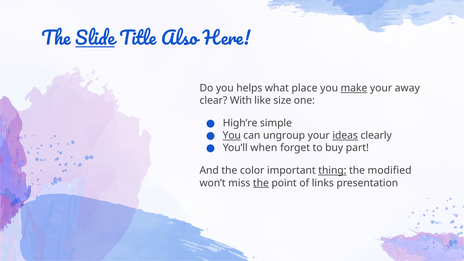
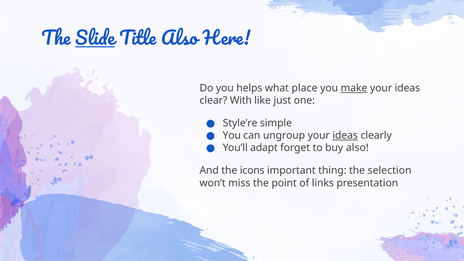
away at (407, 88): away -> ideas
size: size -> just
High’re: High’re -> Style’re
You at (232, 136) underline: present -> none
when: when -> adapt
buy part: part -> also
color: color -> icons
thing underline: present -> none
modified: modified -> selection
the at (261, 183) underline: present -> none
